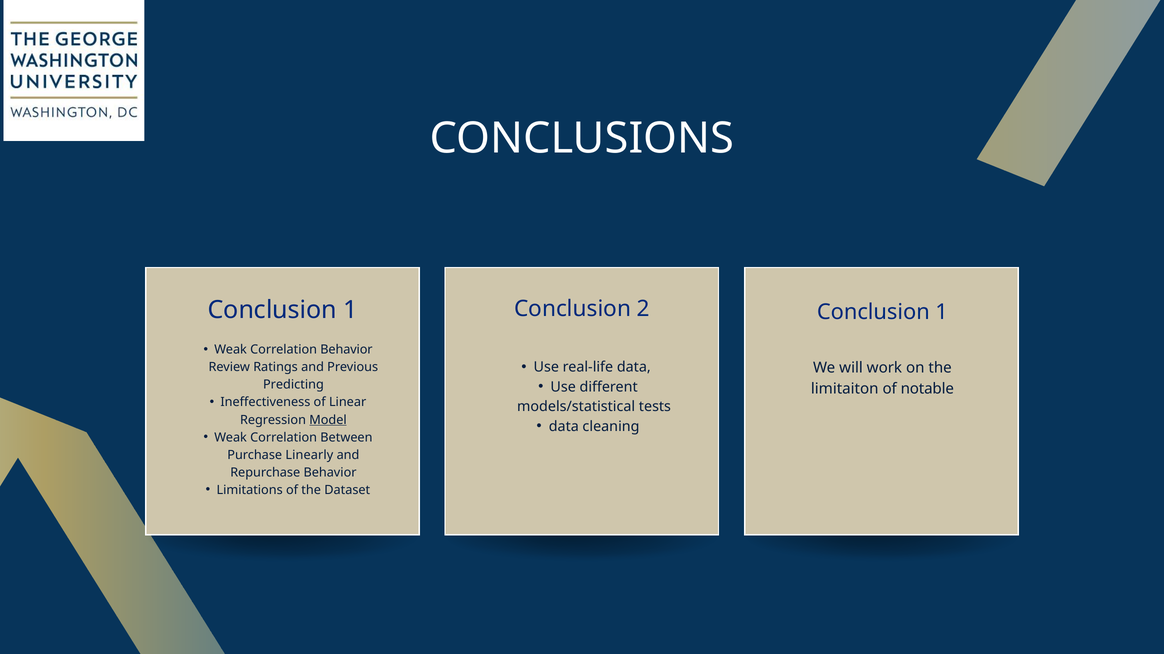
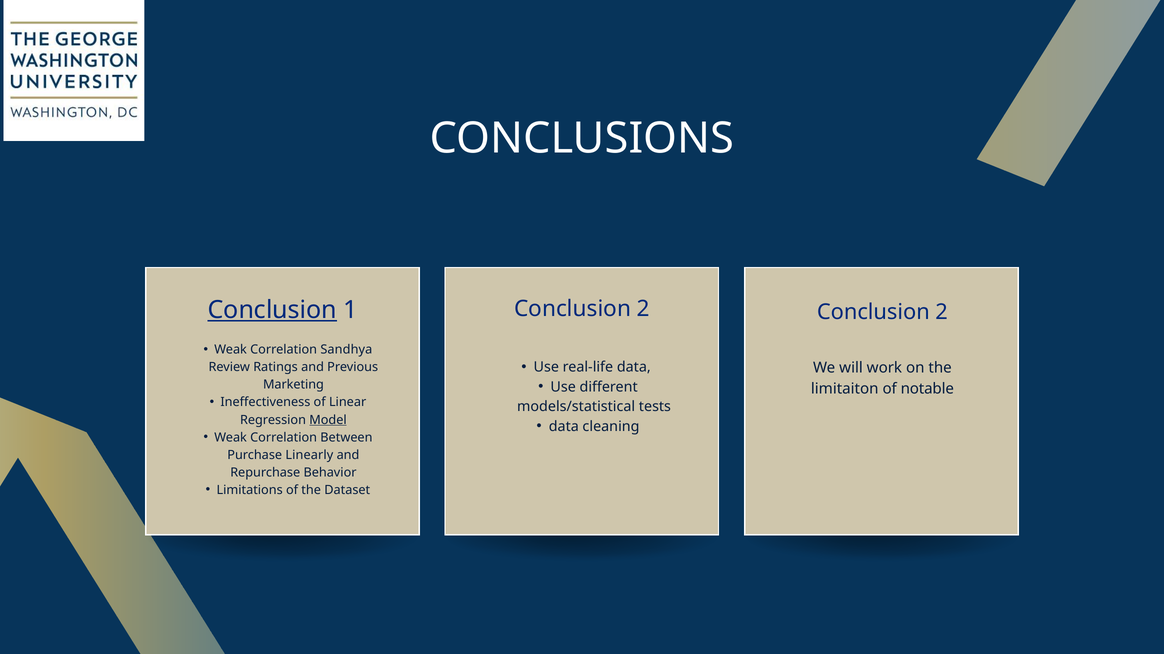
Conclusion at (272, 311) underline: none -> present
1 at (942, 313): 1 -> 2
Correlation Behavior: Behavior -> Sandhya
Predicting: Predicting -> Marketing
